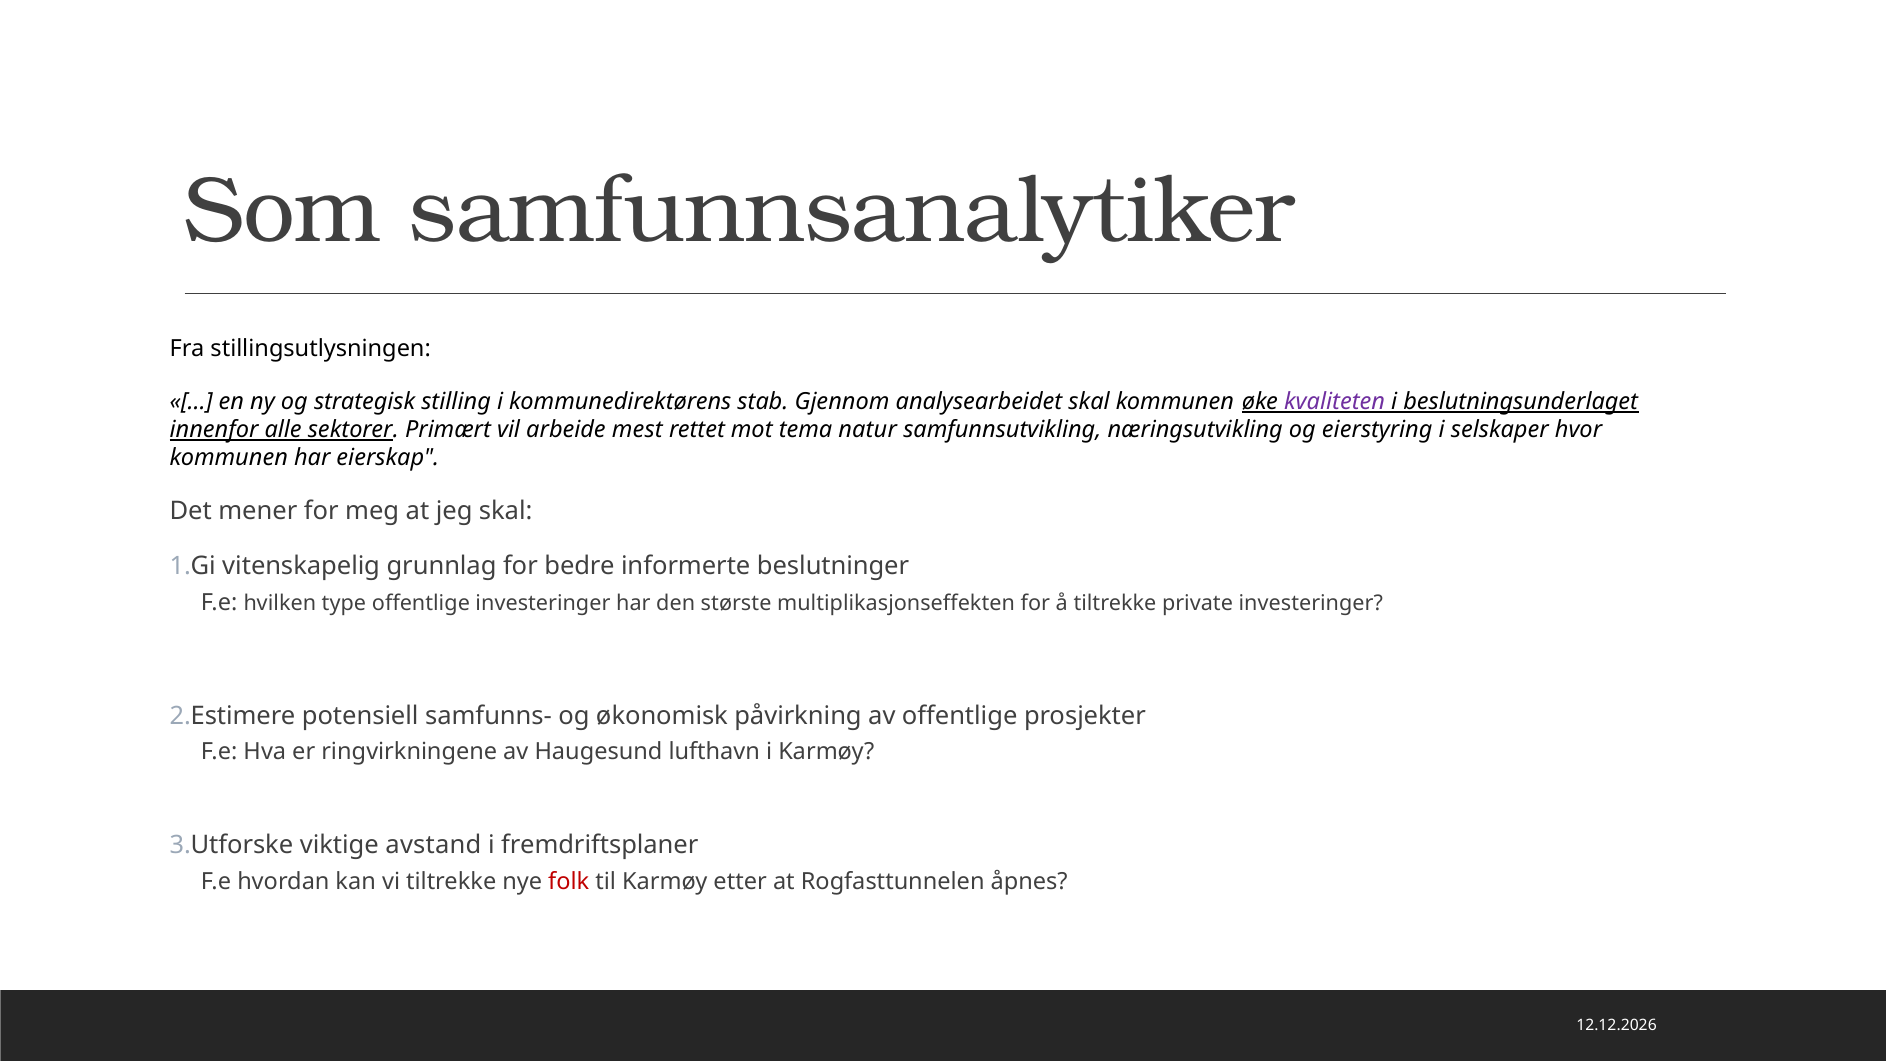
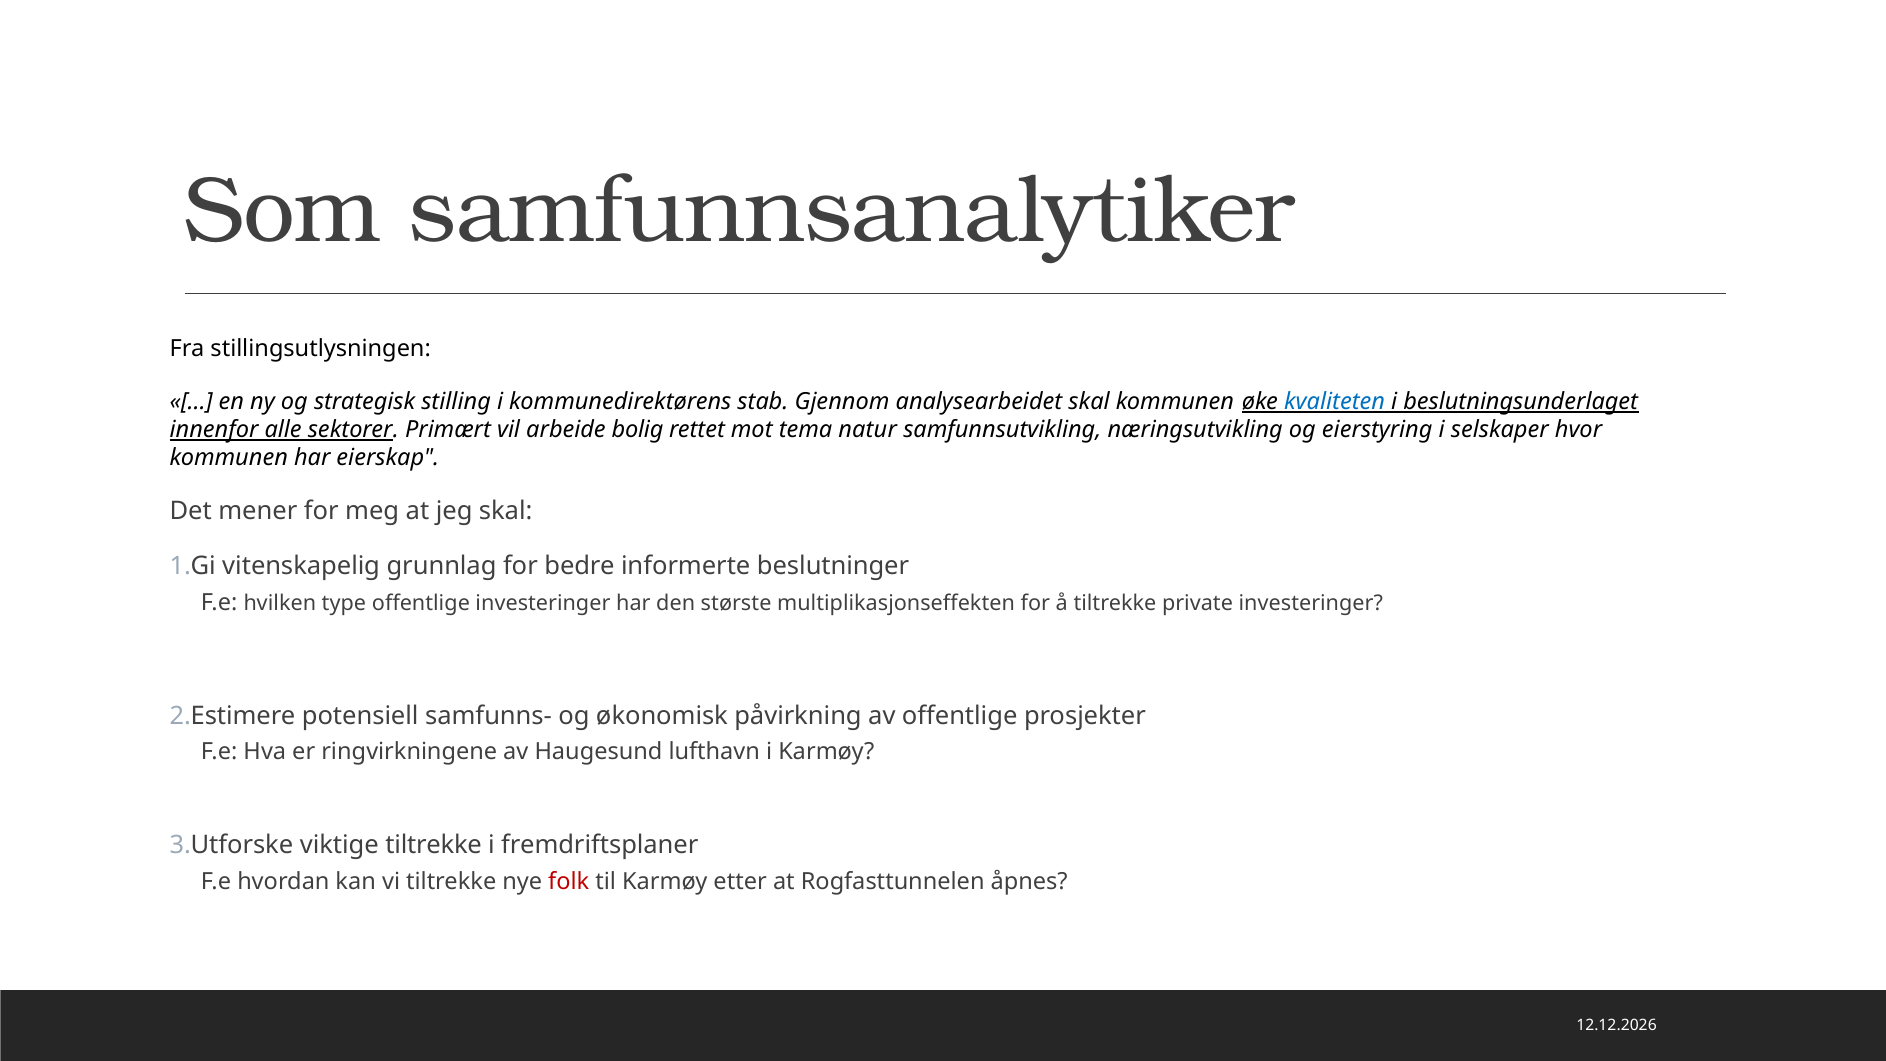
kvaliteten colour: purple -> blue
mest: mest -> bolig
viktige avstand: avstand -> tiltrekke
